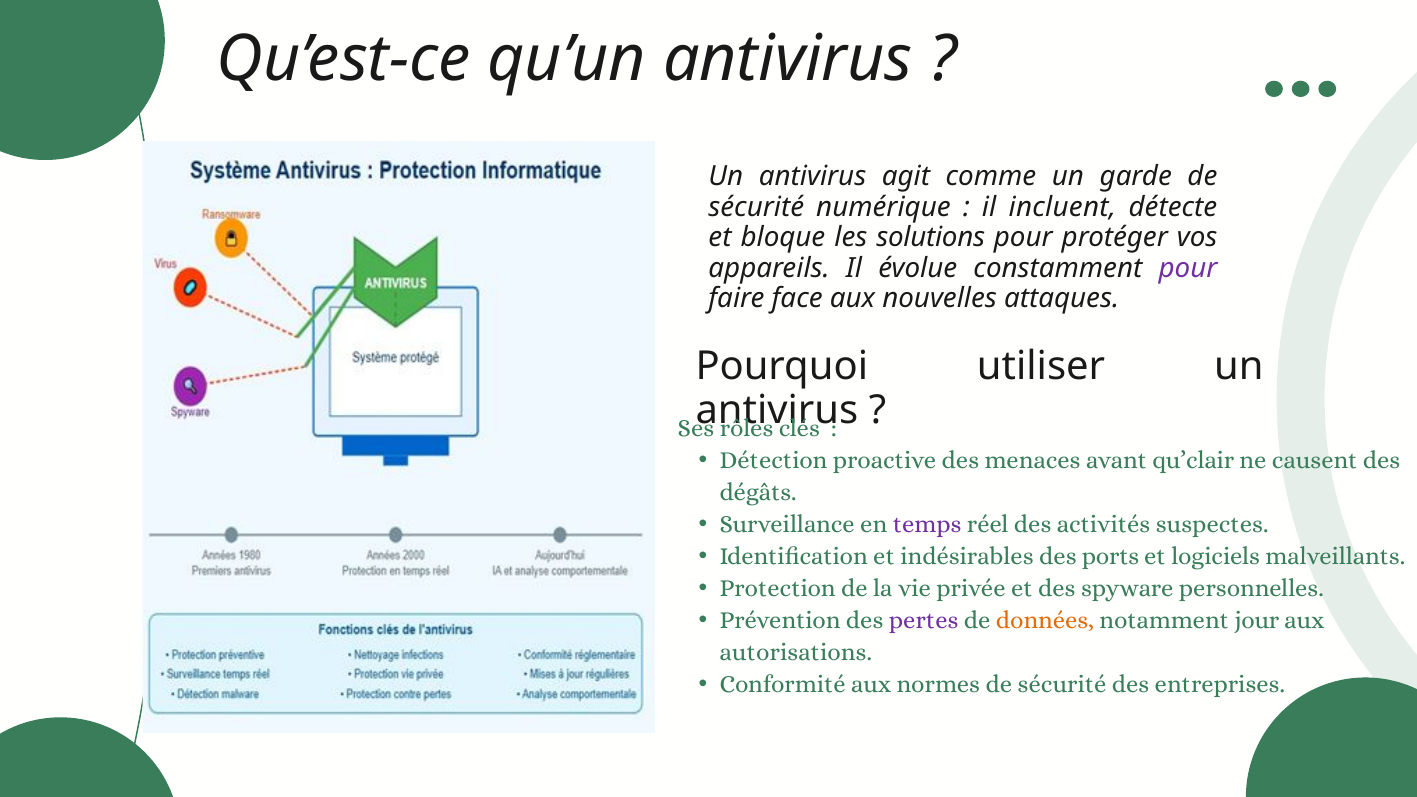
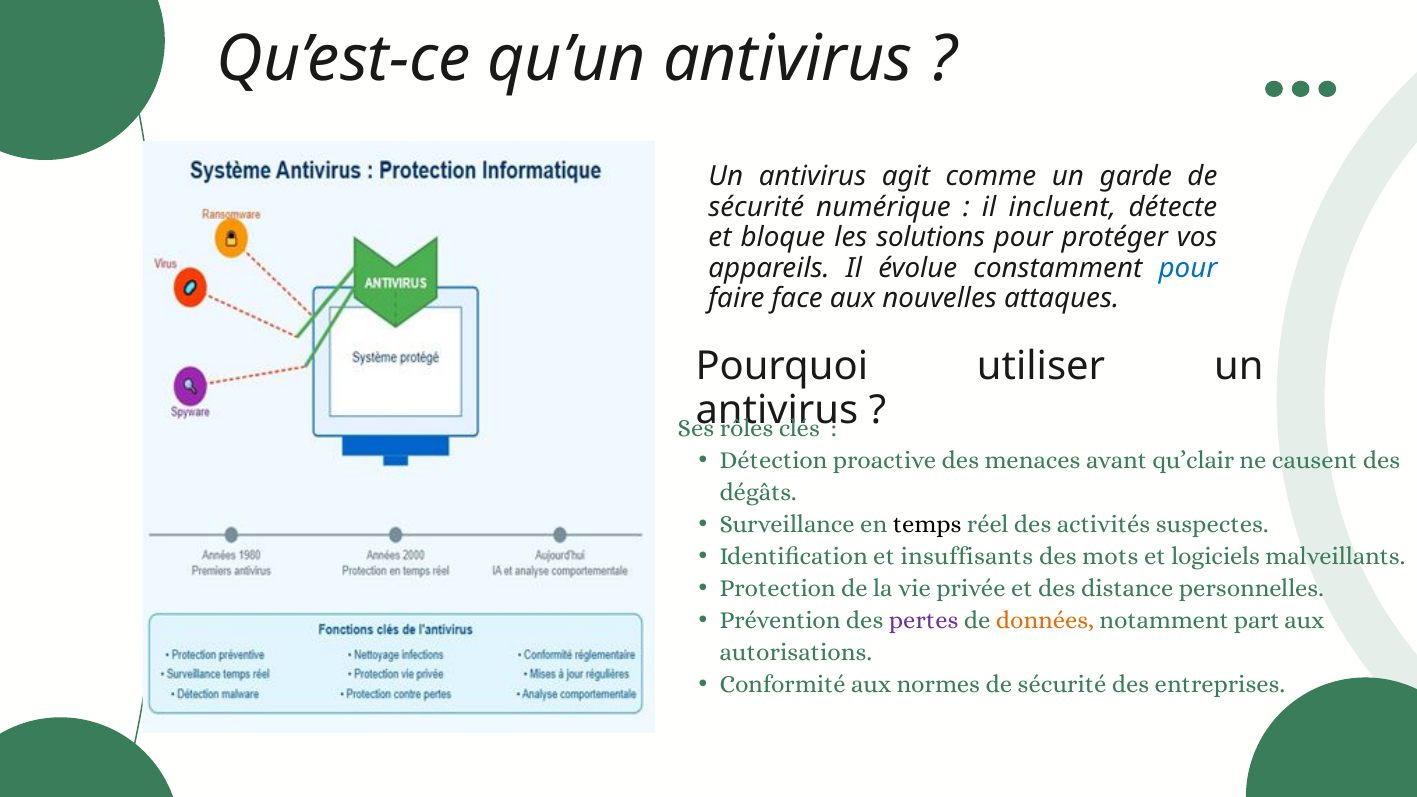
pour at (1188, 268) colour: purple -> blue
temps colour: purple -> black
indésirables: indésirables -> insuffisants
ports: ports -> mots
spyware: spyware -> distance
jour: jour -> part
